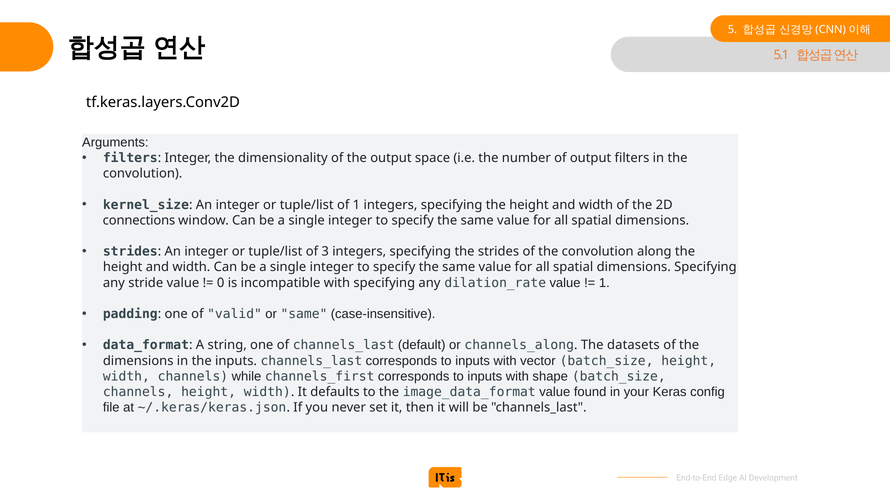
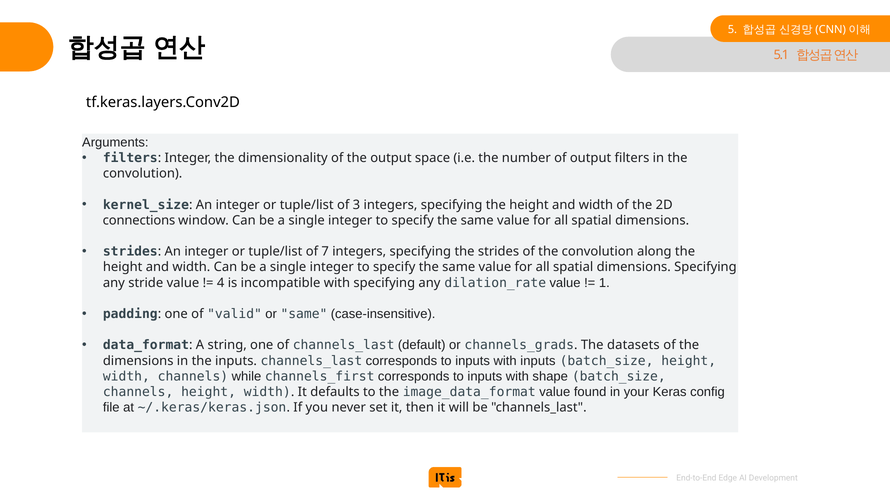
of 1: 1 -> 3
3: 3 -> 7
0: 0 -> 4
channels_along: channels_along -> channels_grads
with vector: vector -> inputs
